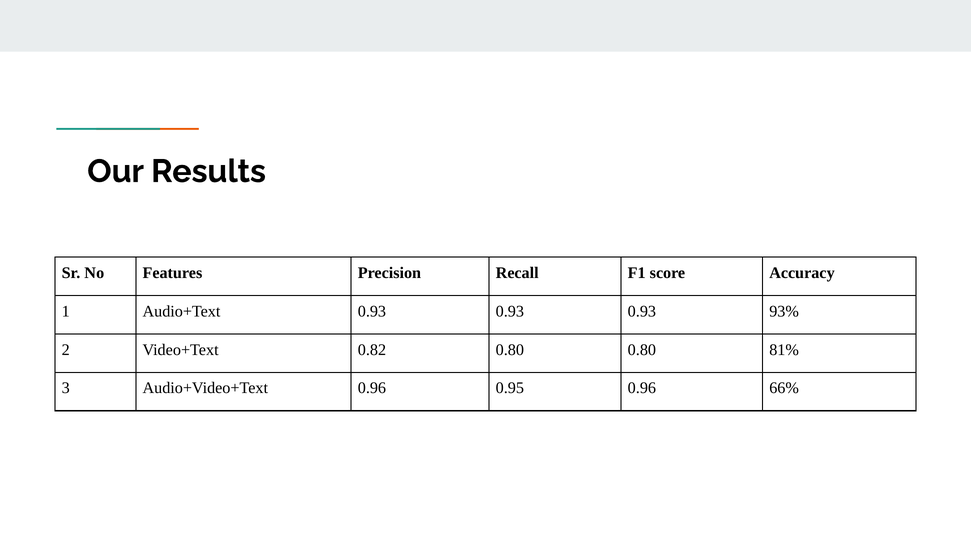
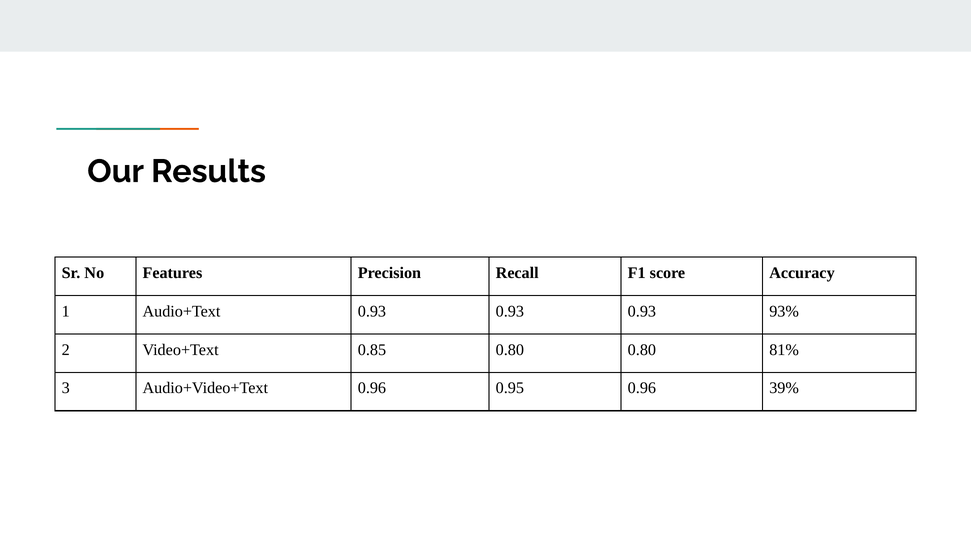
0.82: 0.82 -> 0.85
66%: 66% -> 39%
